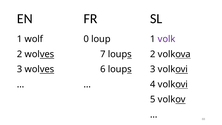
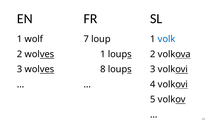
0: 0 -> 7
volk colour: purple -> blue
wolves 7: 7 -> 1
6: 6 -> 8
